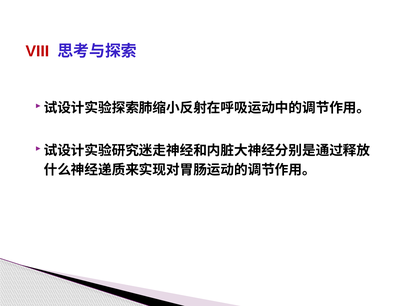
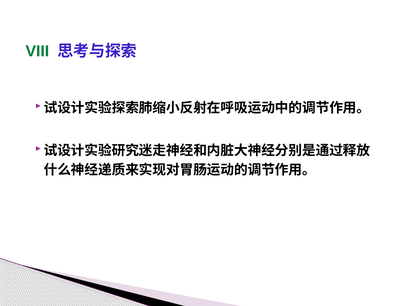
VIII colour: red -> green
